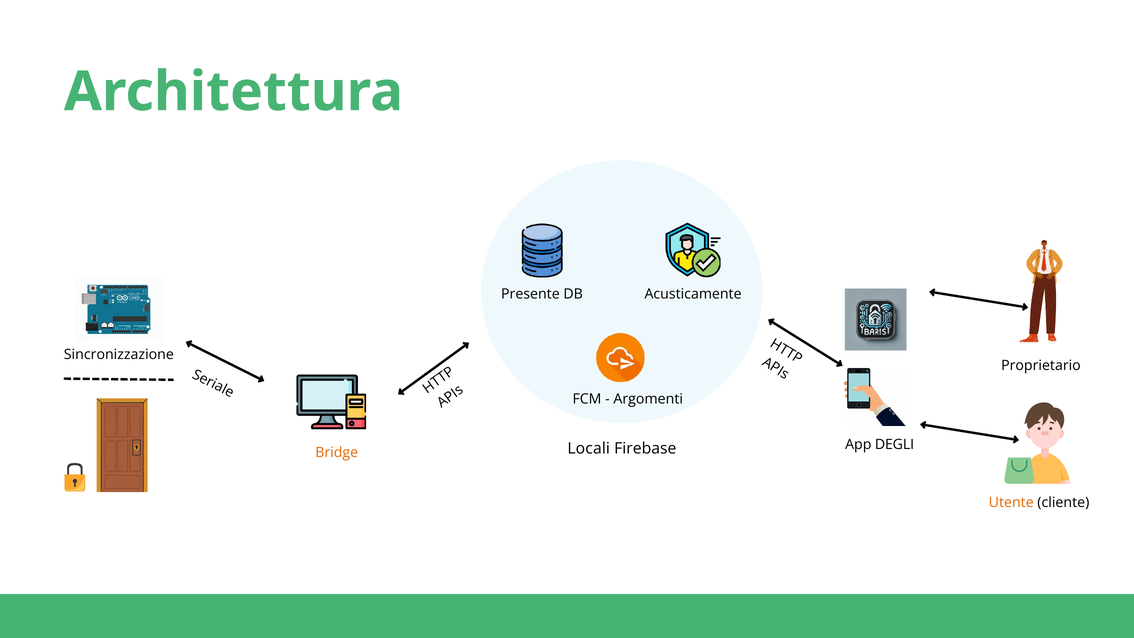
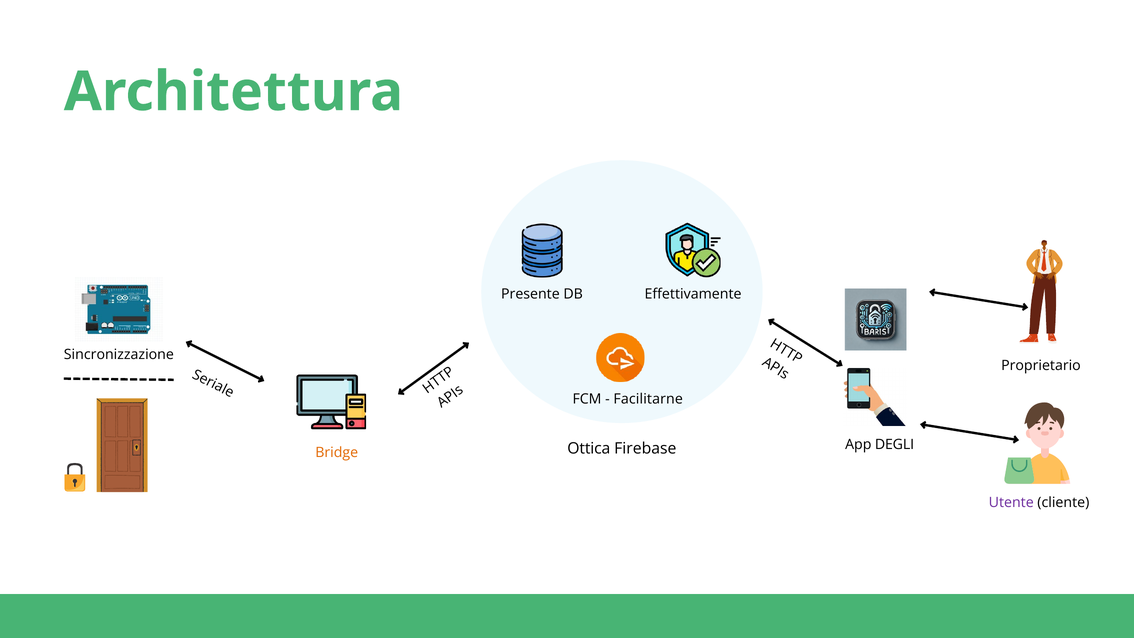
Acusticamente: Acusticamente -> Effettivamente
Argomenti: Argomenti -> Facilitarne
Locali: Locali -> Ottica
Utente colour: orange -> purple
